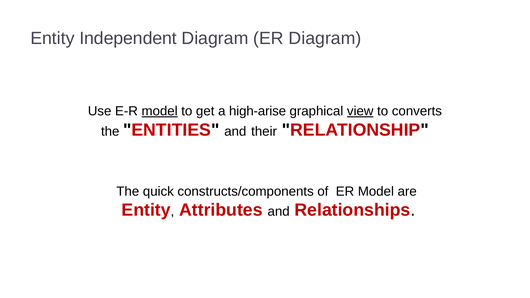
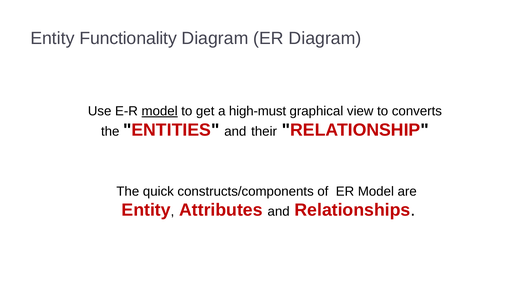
Independent: Independent -> Functionality
high-arise: high-arise -> high-must
view underline: present -> none
